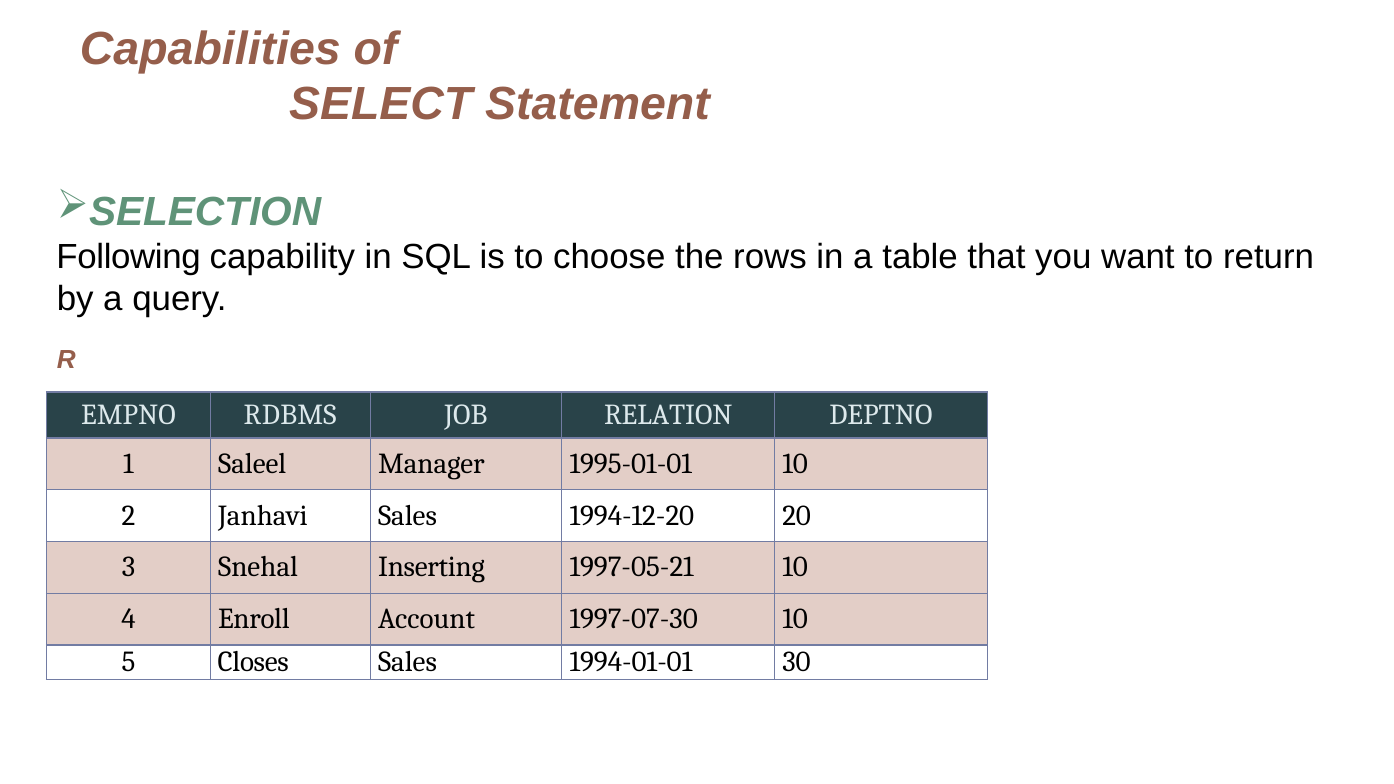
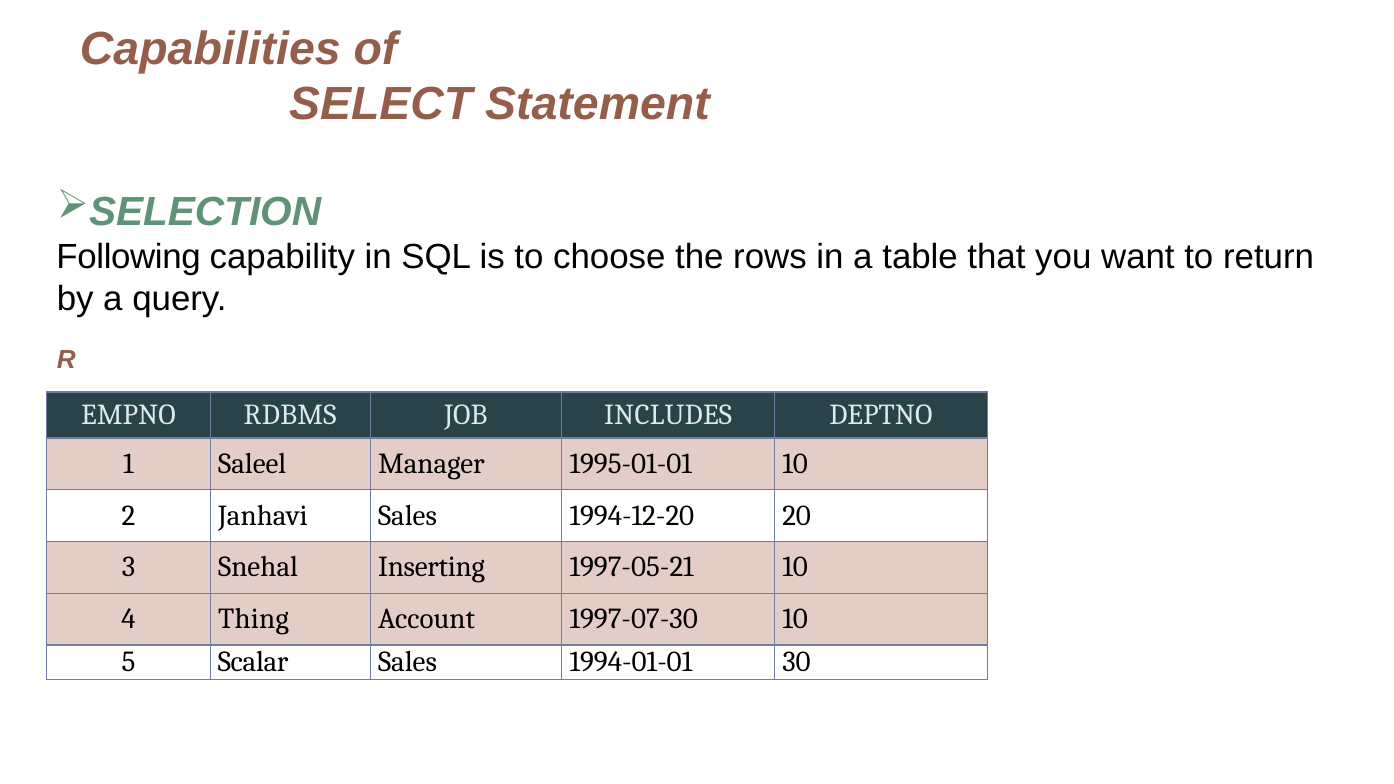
RELATION: RELATION -> INCLUDES
Enroll: Enroll -> Thing
Closes: Closes -> Scalar
